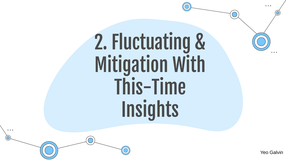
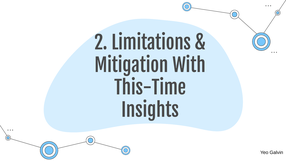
Fluctuating: Fluctuating -> Limitations
